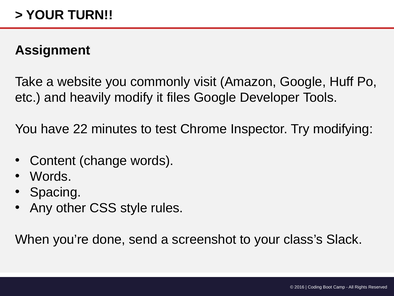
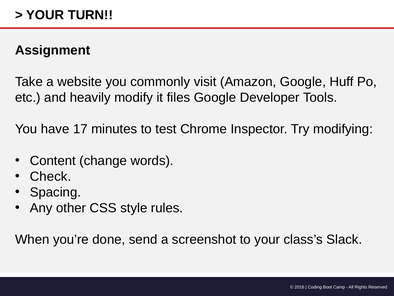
22: 22 -> 17
Words at (51, 176): Words -> Check
